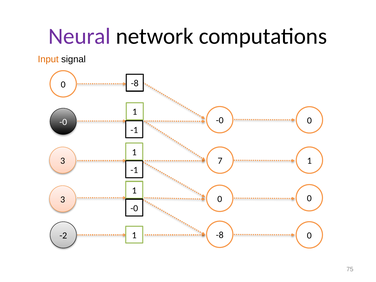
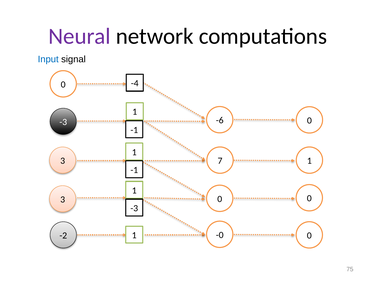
Input colour: orange -> blue
-8 at (135, 83): -8 -> -4
-0 at (220, 120): -0 -> -6
-0 at (63, 122): -0 -> -3
-0 at (134, 208): -0 -> -3
-8 at (220, 235): -8 -> -0
